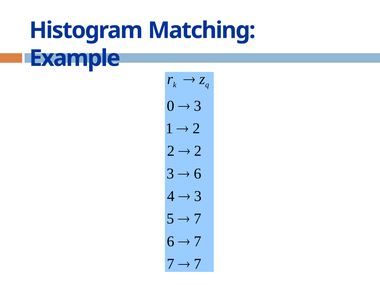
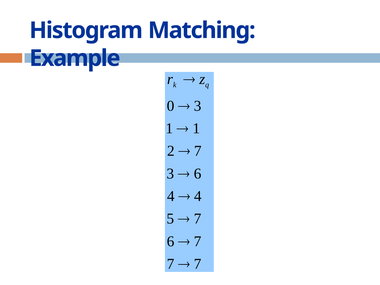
2 at (196, 128): 2 -> 1
2 at (198, 151): 2 -> 7
3 at (198, 196): 3 -> 4
